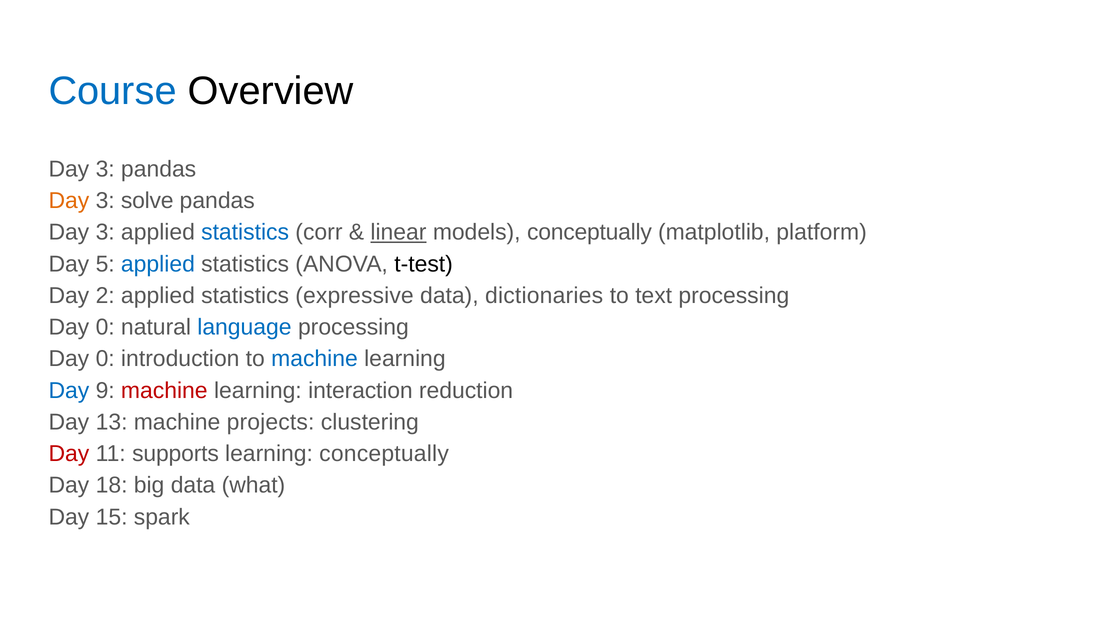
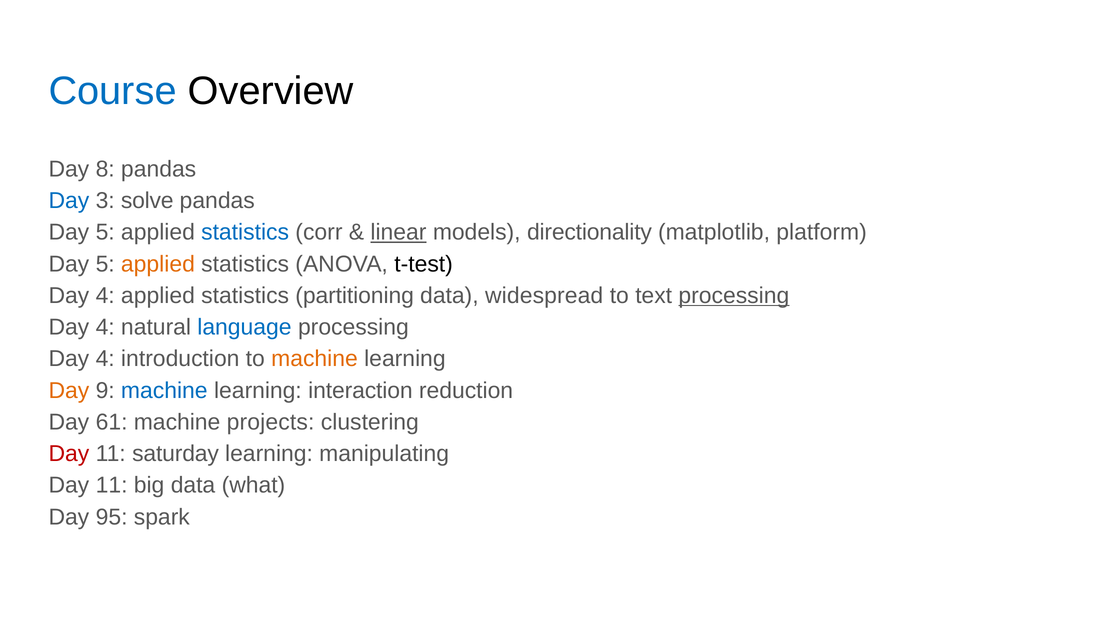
3 at (105, 169): 3 -> 8
Day at (69, 201) colour: orange -> blue
3 at (105, 233): 3 -> 5
models conceptually: conceptually -> directionality
applied at (158, 264) colour: blue -> orange
2 at (105, 296): 2 -> 4
expressive: expressive -> partitioning
dictionaries: dictionaries -> widespread
processing at (734, 296) underline: none -> present
0 at (105, 327): 0 -> 4
0 at (105, 359): 0 -> 4
machine at (314, 359) colour: blue -> orange
Day at (69, 391) colour: blue -> orange
machine at (164, 391) colour: red -> blue
13: 13 -> 61
supports: supports -> saturday
learning conceptually: conceptually -> manipulating
18 at (112, 486): 18 -> 11
15: 15 -> 95
